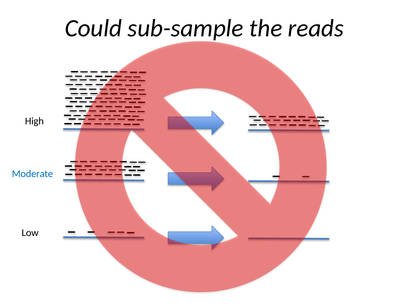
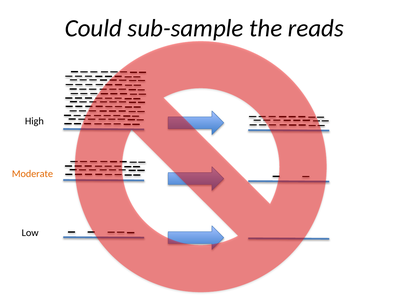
Moderate colour: blue -> orange
